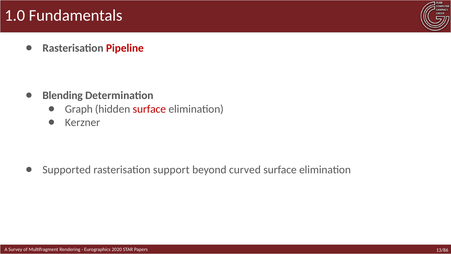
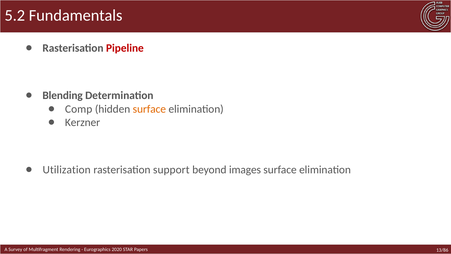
1.0: 1.0 -> 5.2
Graph: Graph -> Comp
surface at (149, 109) colour: red -> orange
Supported: Supported -> Utilization
curved: curved -> images
